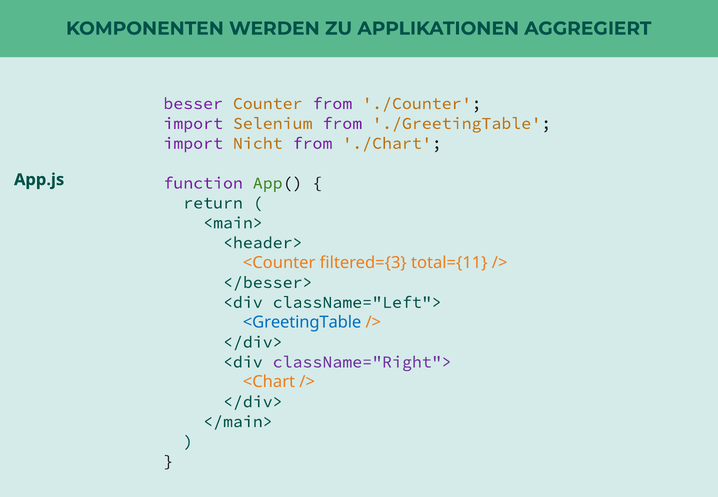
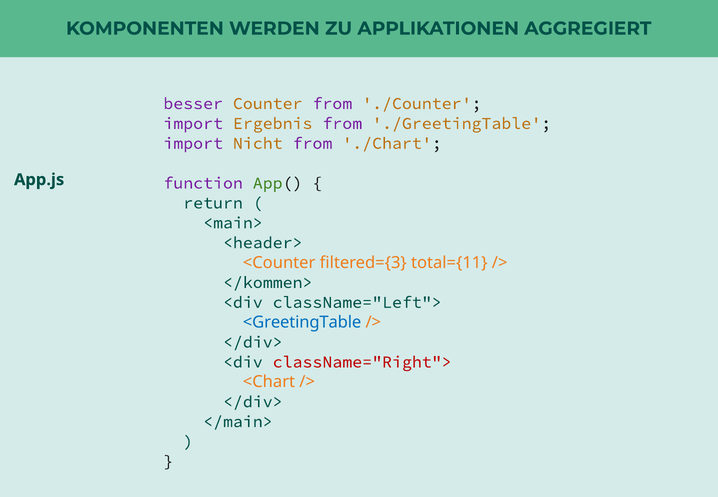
Selenium: Selenium -> Ergebnis
</besser>: </besser> -> </kommen>
className="Right"> colour: purple -> red
